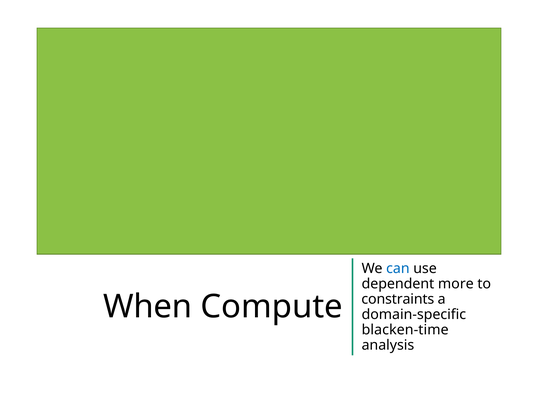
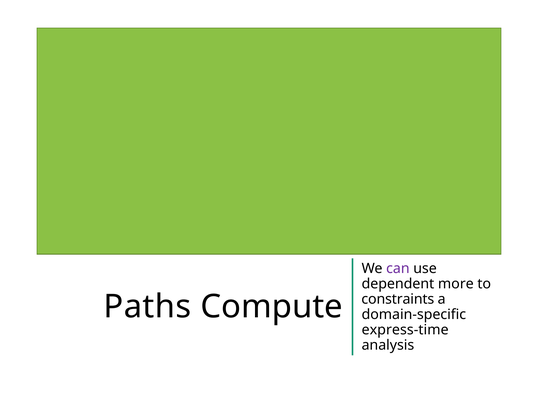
can colour: blue -> purple
When: When -> Paths
blacken-time: blacken-time -> express-time
